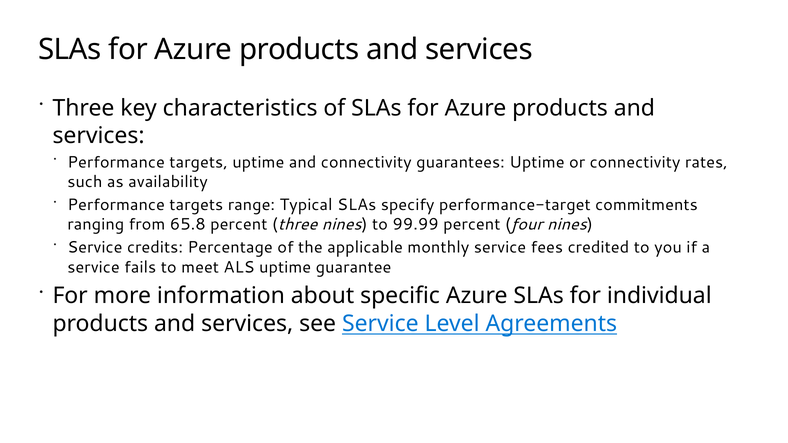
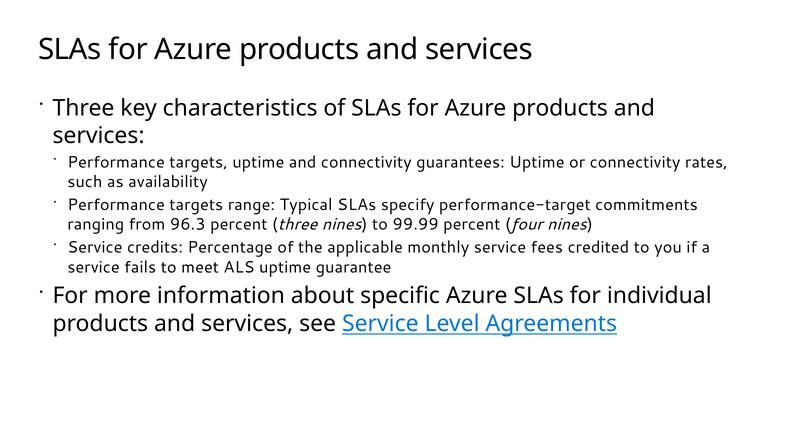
65.8: 65.8 -> 96.3
